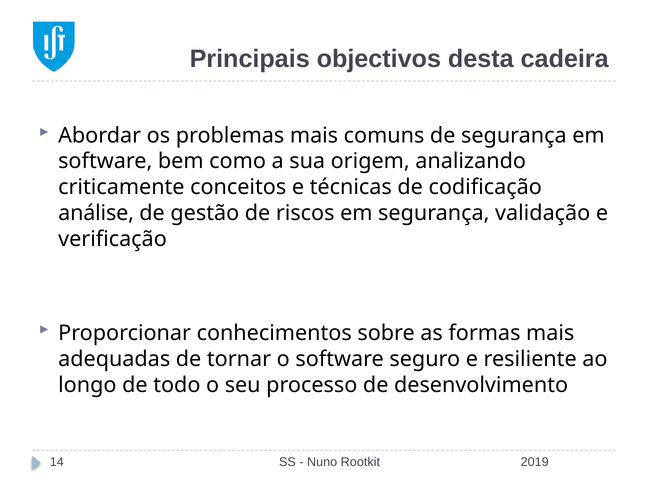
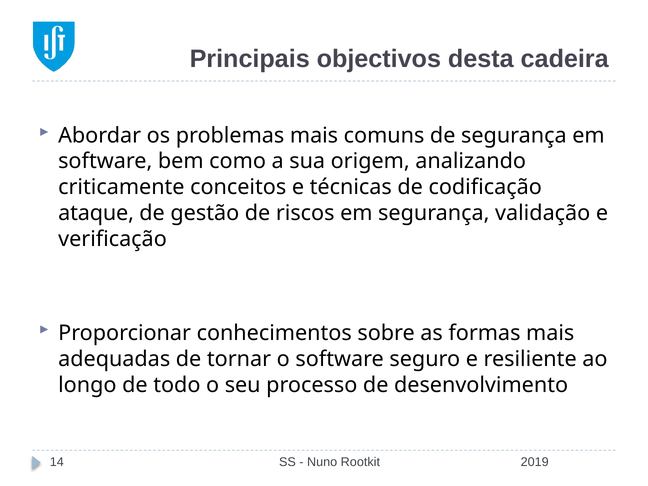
análise: análise -> ataque
